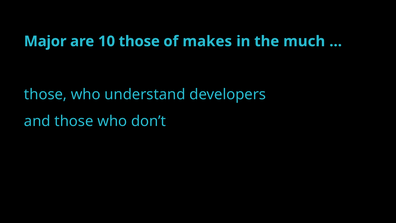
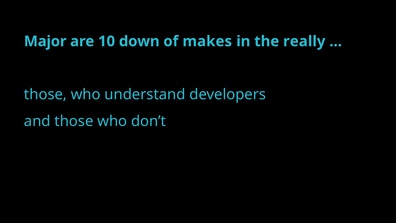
10 those: those -> down
much: much -> really
